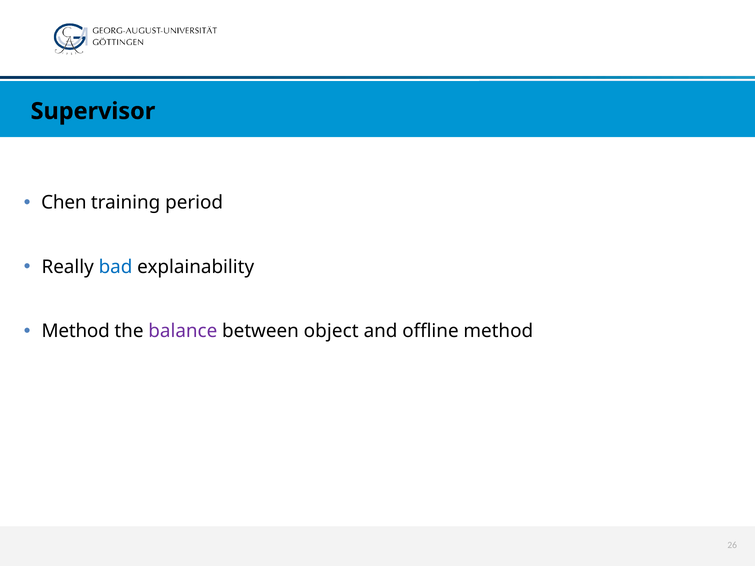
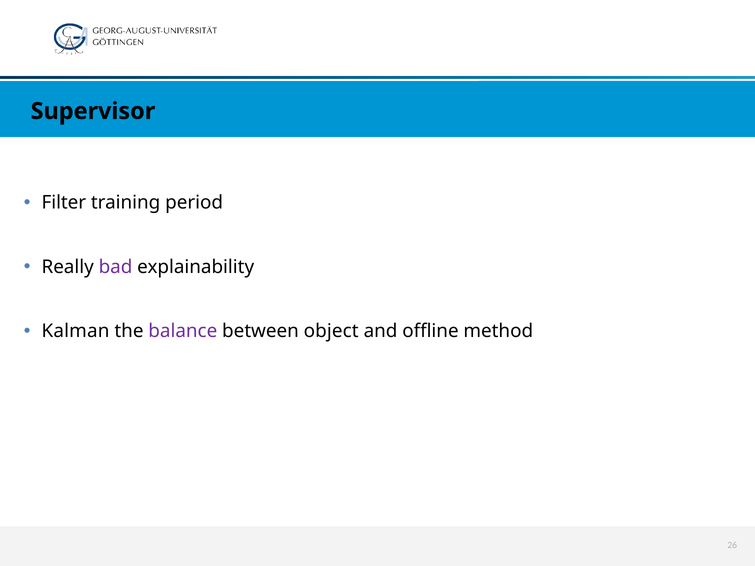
Chen: Chen -> Filter
bad colour: blue -> purple
Method at (76, 331): Method -> Kalman
